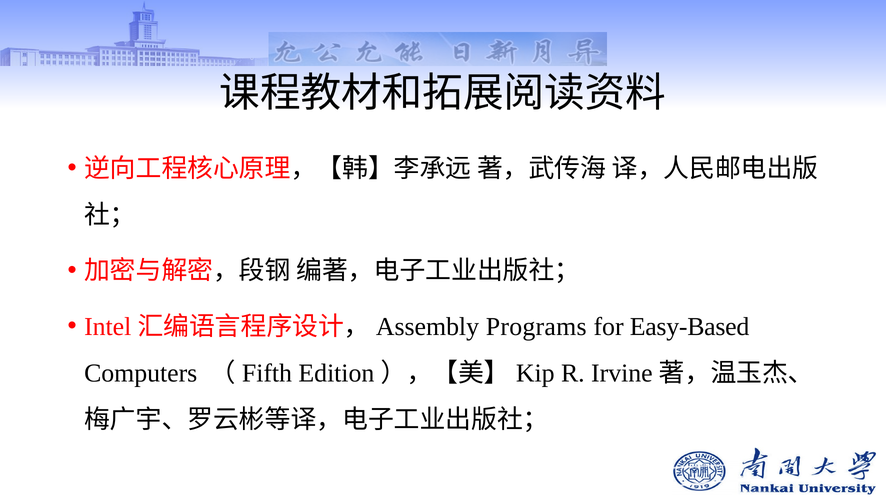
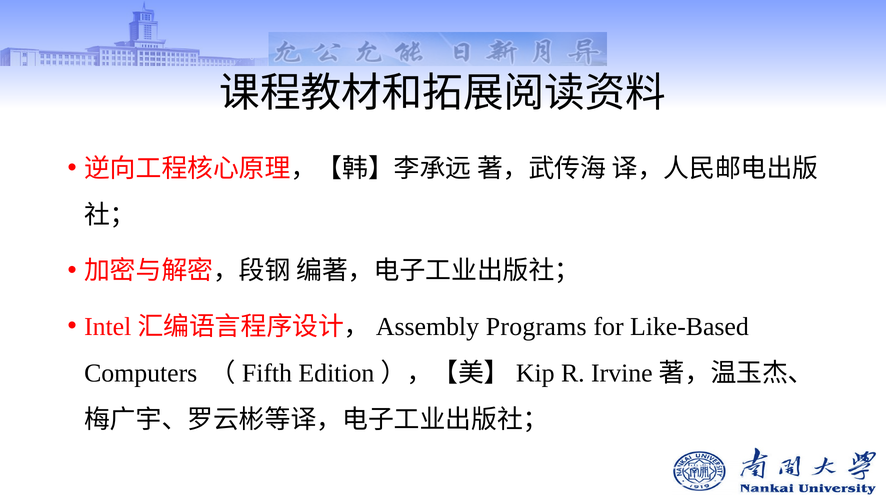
Easy-Based: Easy-Based -> Like-Based
